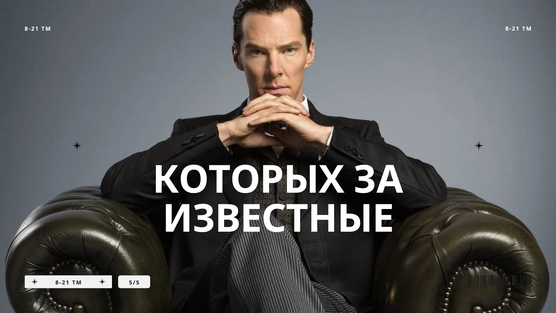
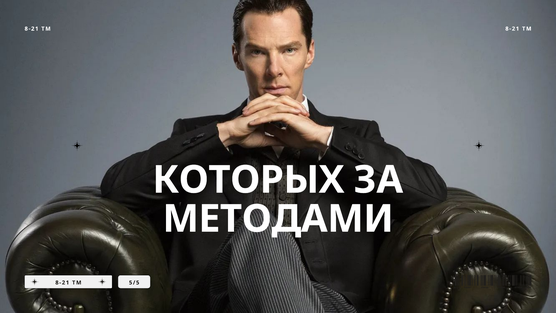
ИЗВЕСТНЫЕ: ИЗВЕСТНЫЕ -> МЕТОДАМИ
